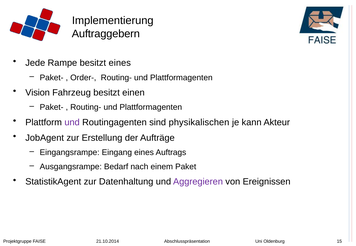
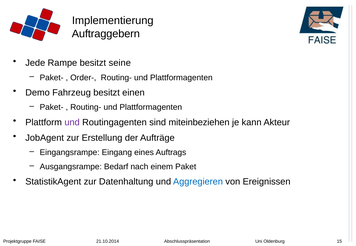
besitzt eines: eines -> seine
Vision: Vision -> Demo
physikalischen: physikalischen -> miteinbeziehen
Aggregieren colour: purple -> blue
